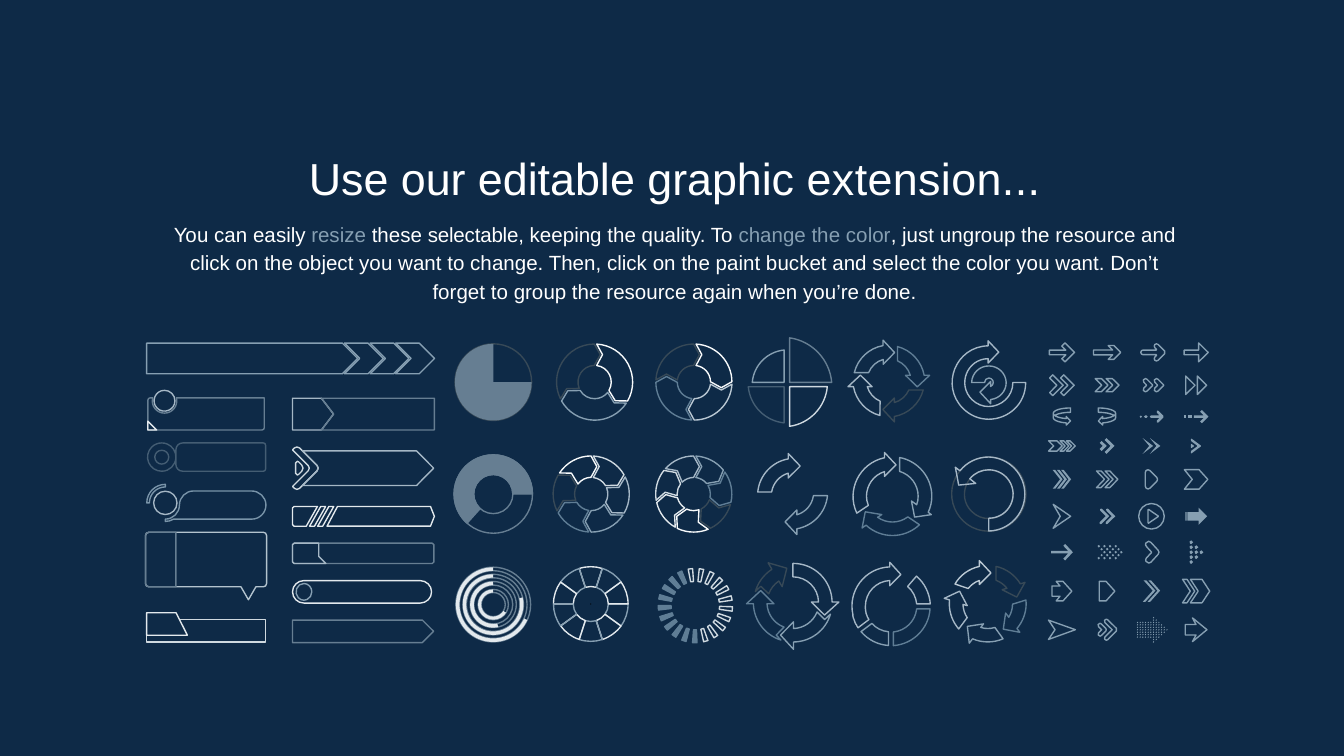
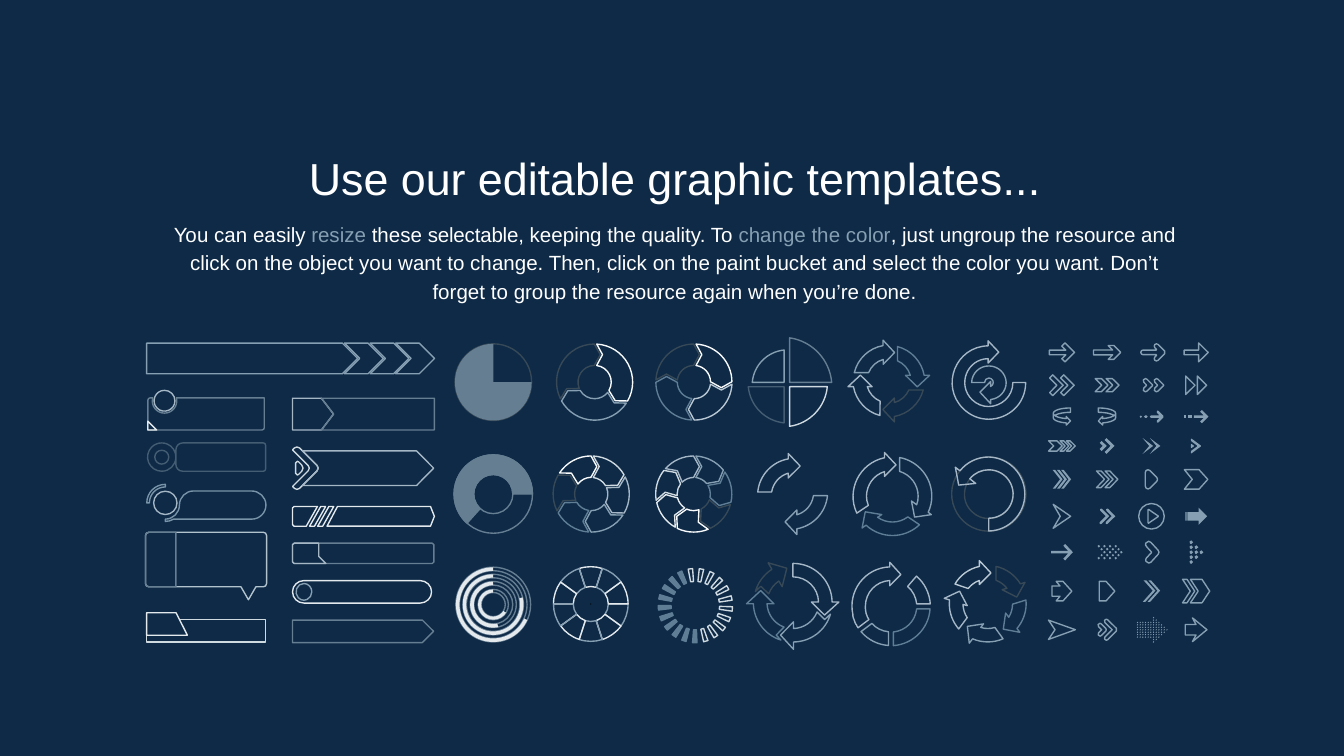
extension: extension -> templates
